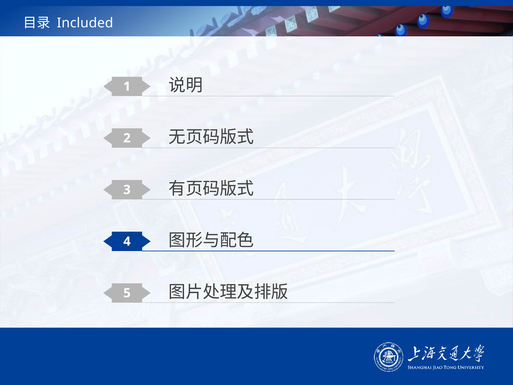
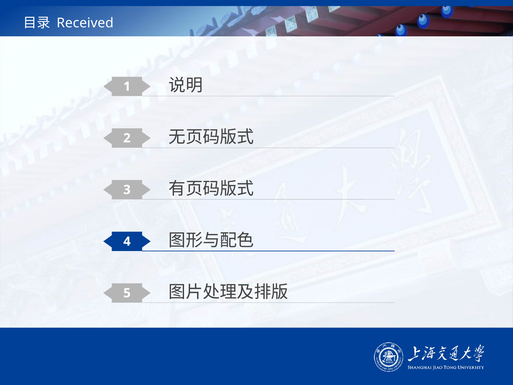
Included: Included -> Received
